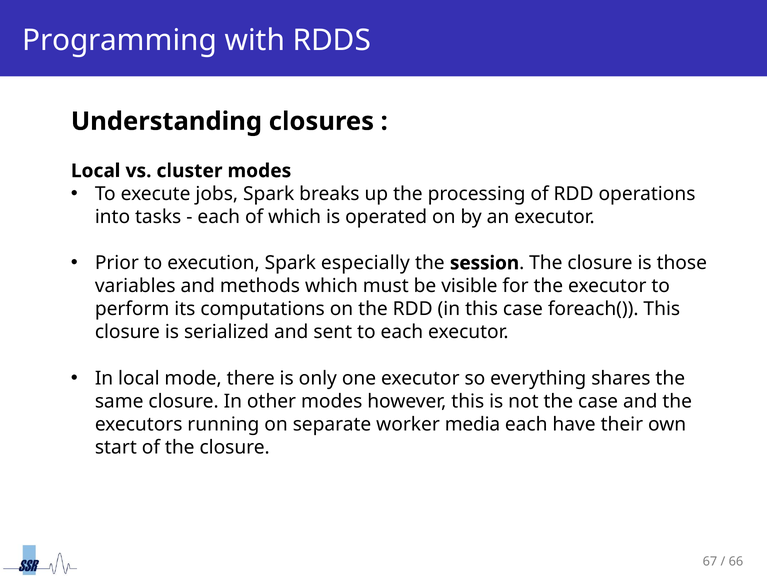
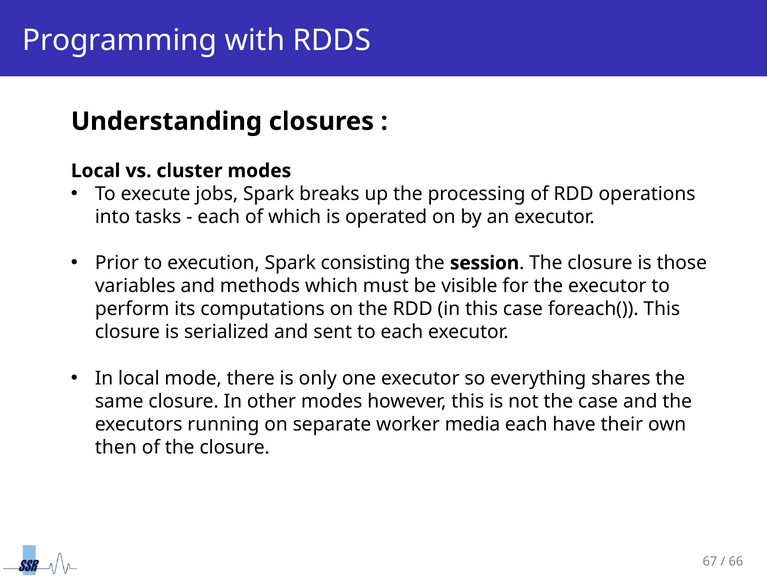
especially: especially -> consisting
start: start -> then
